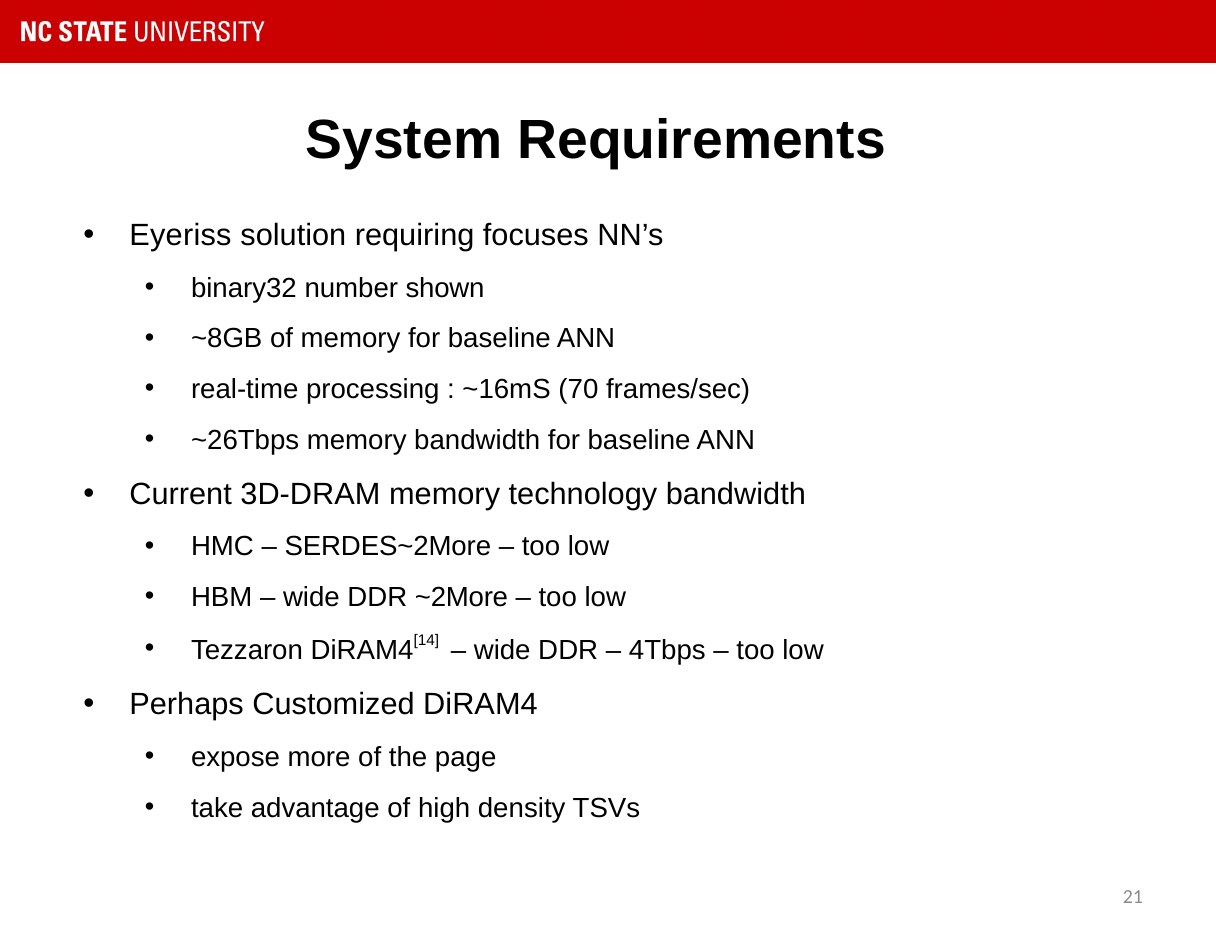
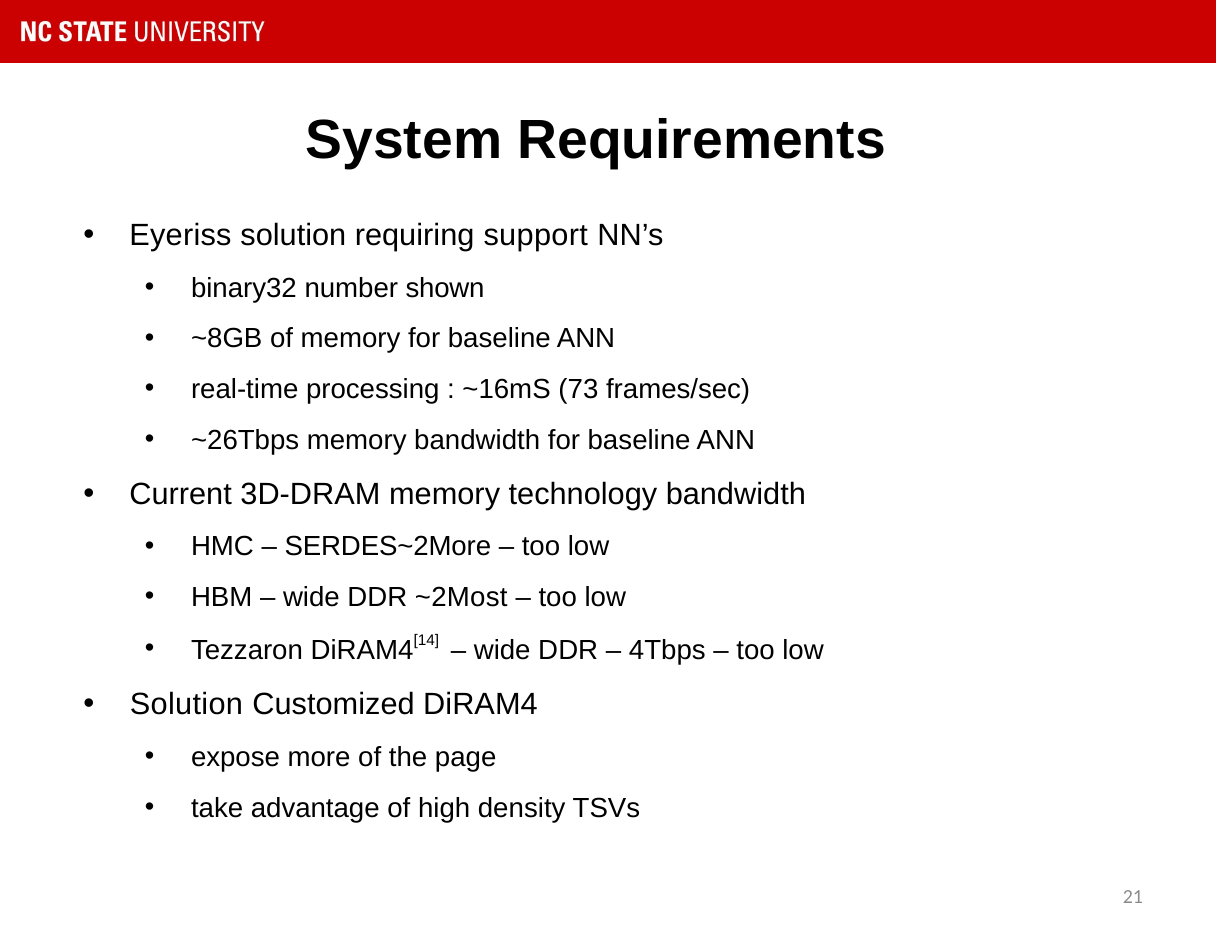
focuses: focuses -> support
70: 70 -> 73
~2More: ~2More -> ~2Most
Perhaps at (187, 705): Perhaps -> Solution
